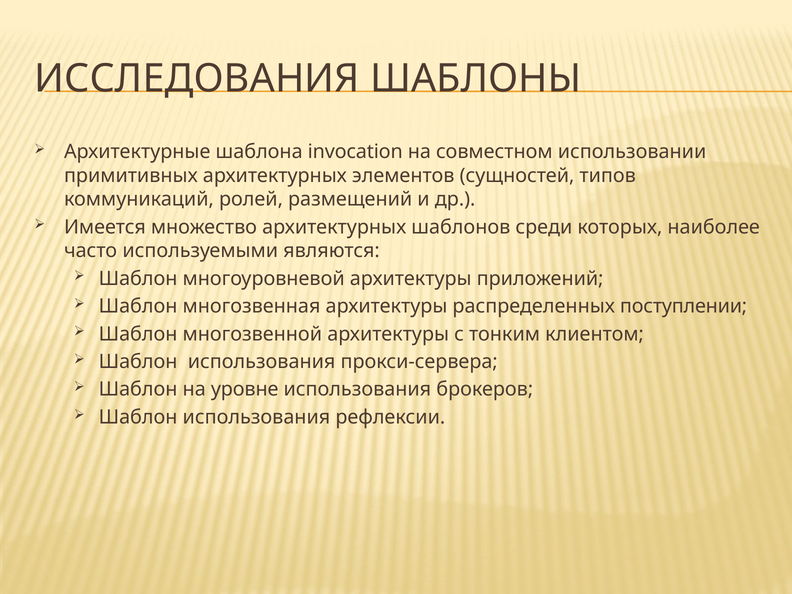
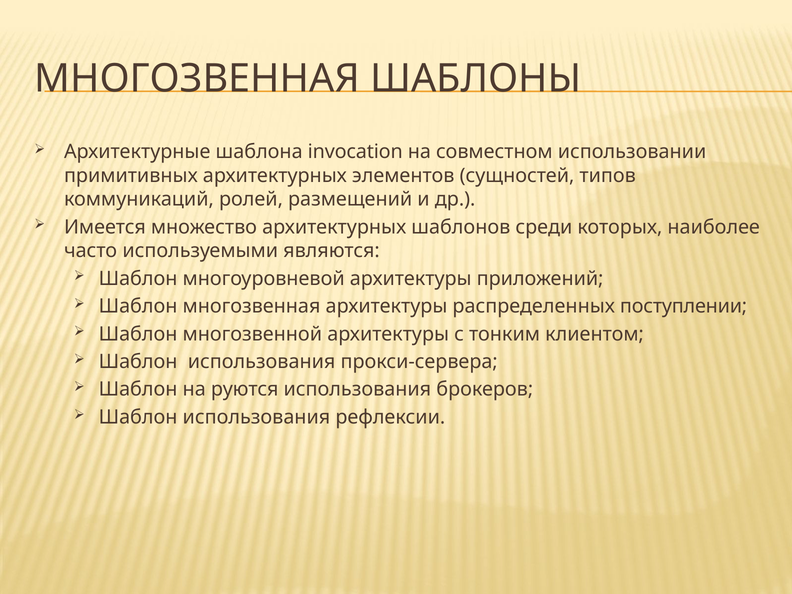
ИССЛЕДОВАНИЯ at (197, 79): ИССЛЕДОВАНИЯ -> МНОГОЗВЕННАЯ
уровне: уровне -> руются
